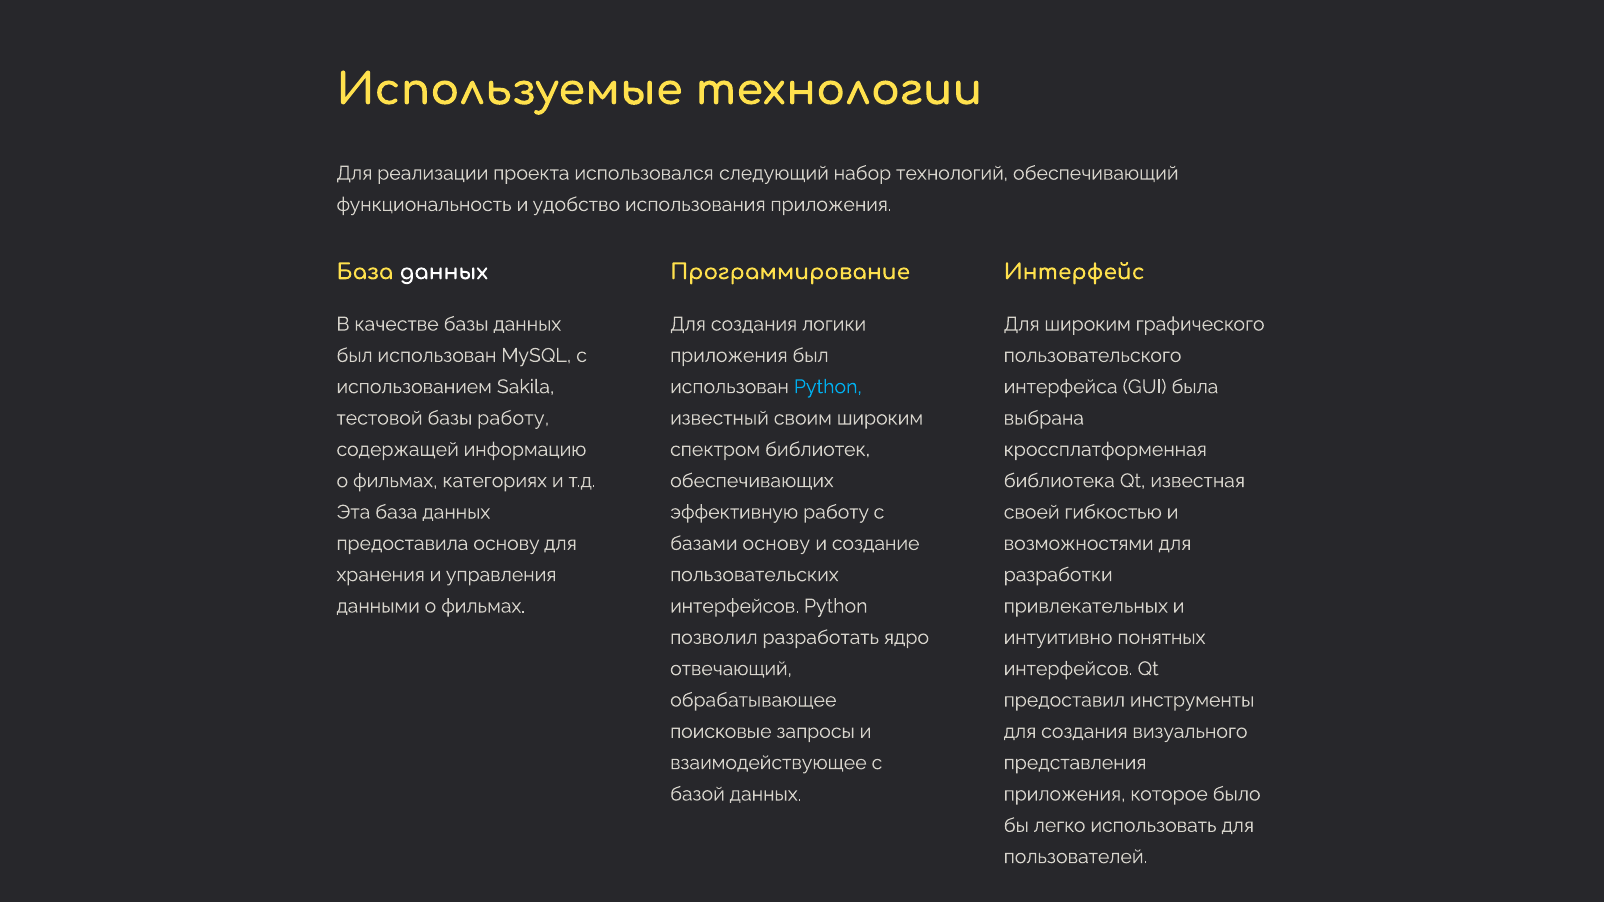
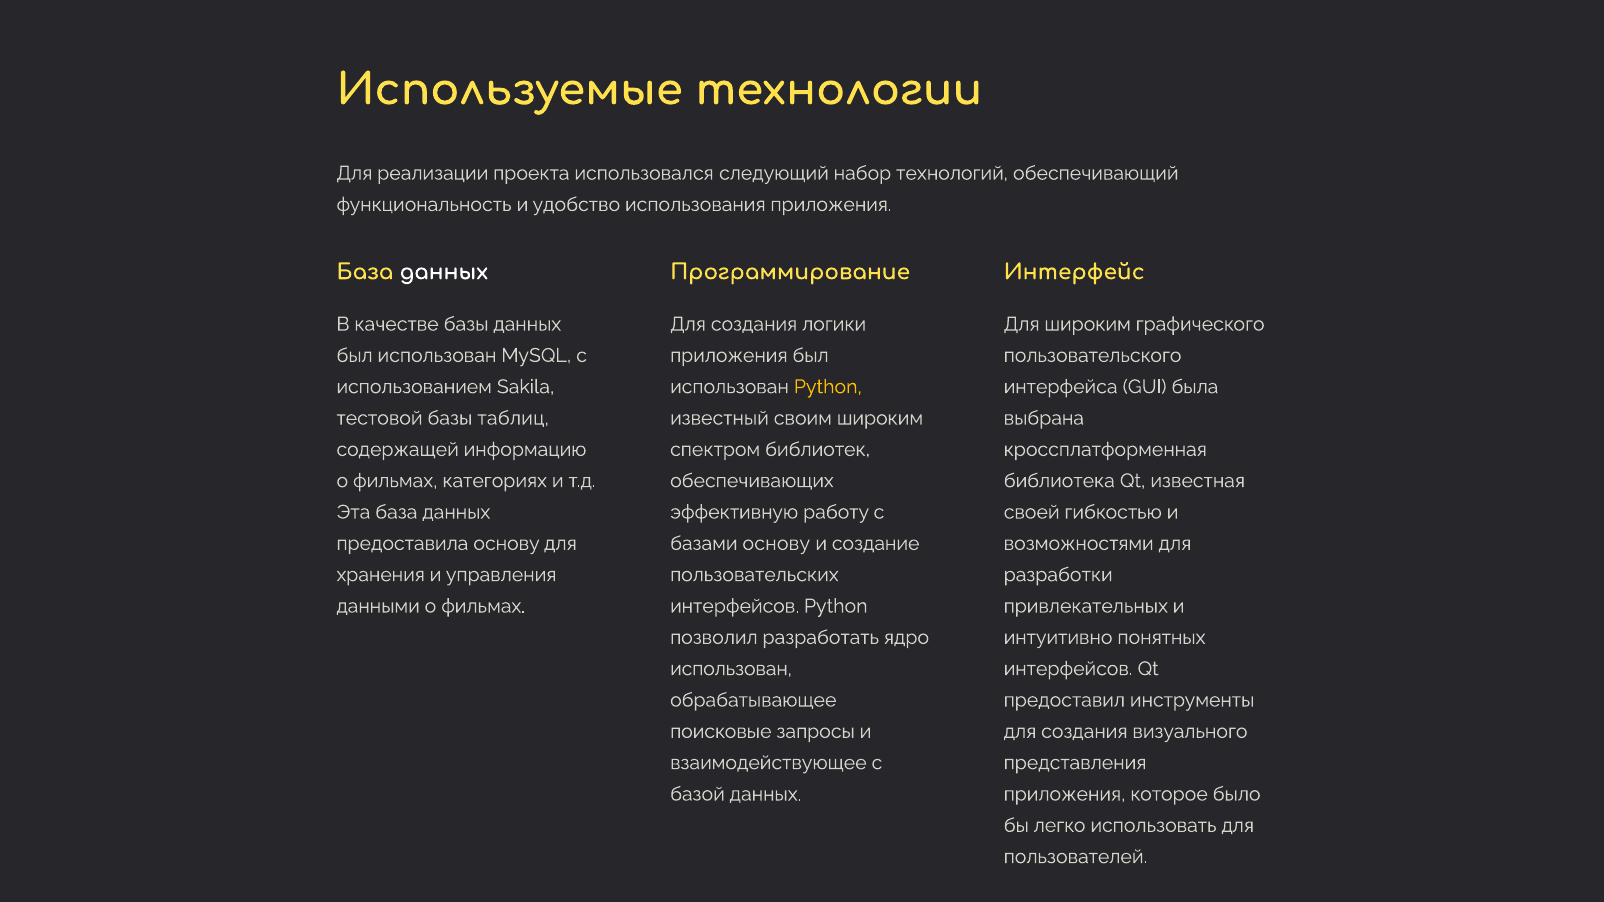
Python at (828, 387) colour: light blue -> yellow
базы работу: работу -> таблиц
отвечающий at (731, 669): отвечающий -> использован
